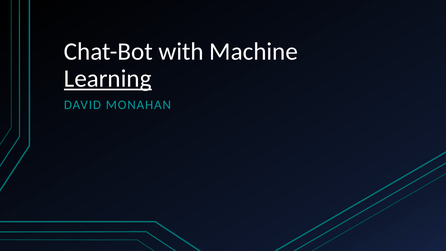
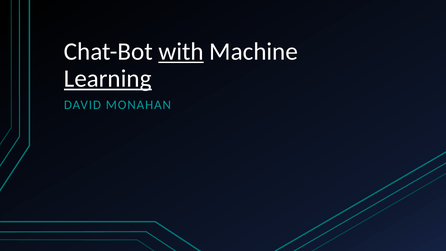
with underline: none -> present
